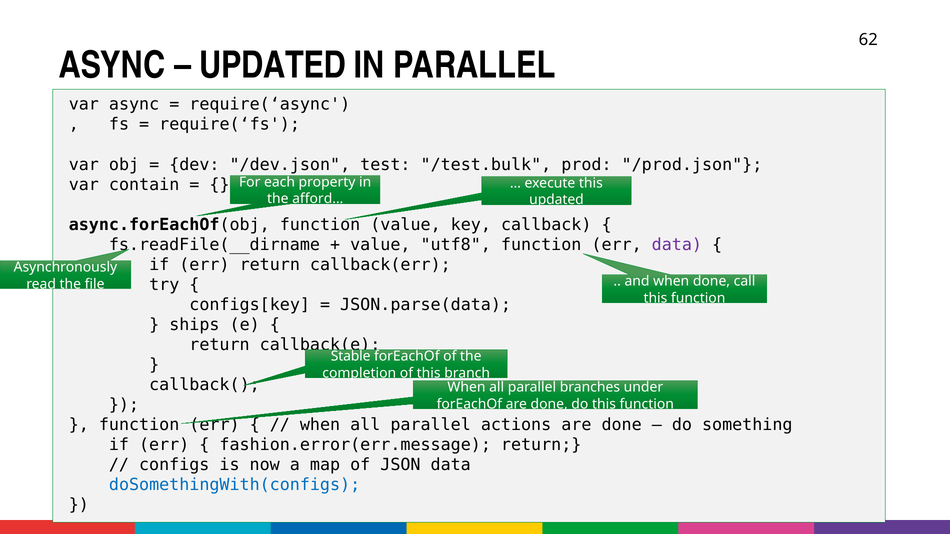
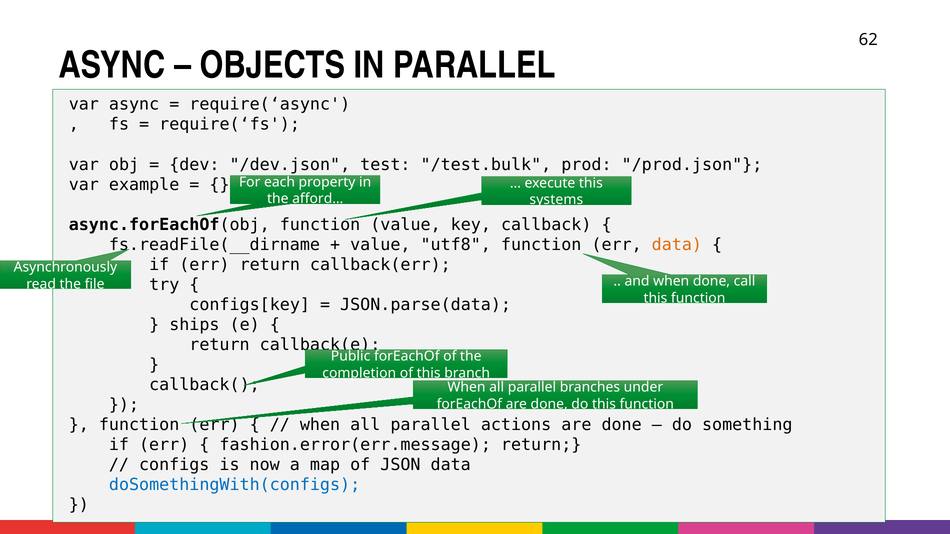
UPDATED at (273, 65): UPDATED -> OBJECTS
contain: contain -> example
updated at (556, 200): updated -> systems
data at (677, 245) colour: purple -> orange
Stable: Stable -> Public
